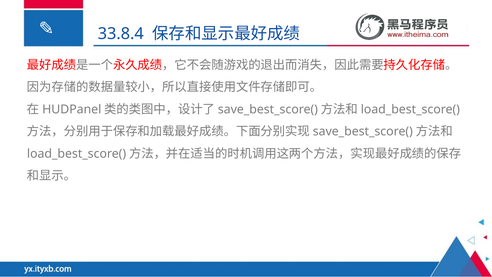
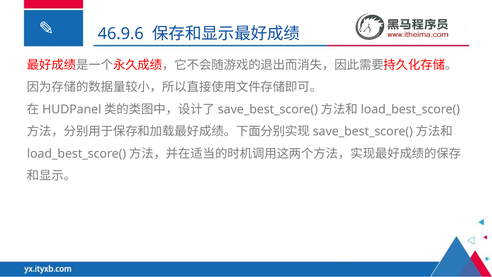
33.8.4: 33.8.4 -> 46.9.6
